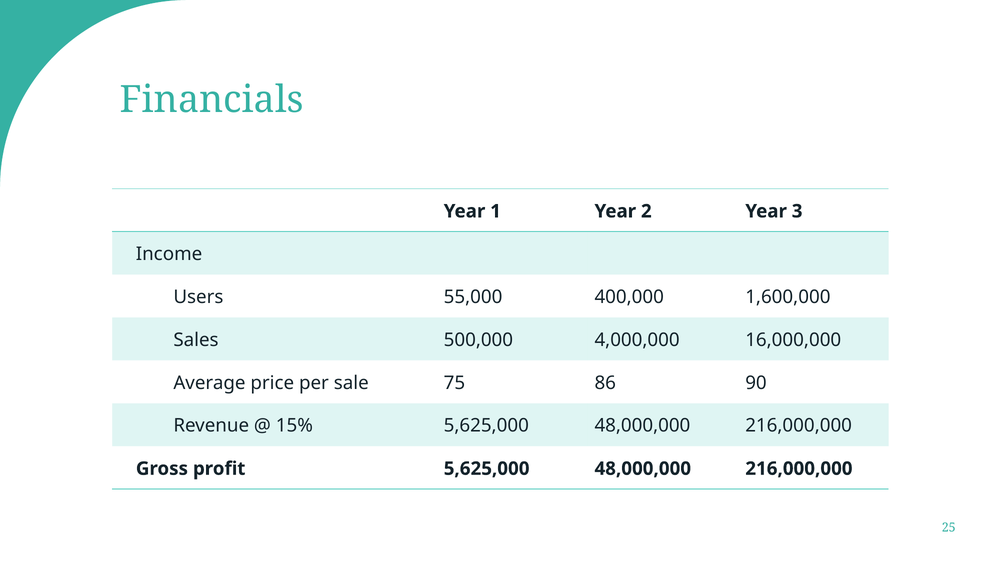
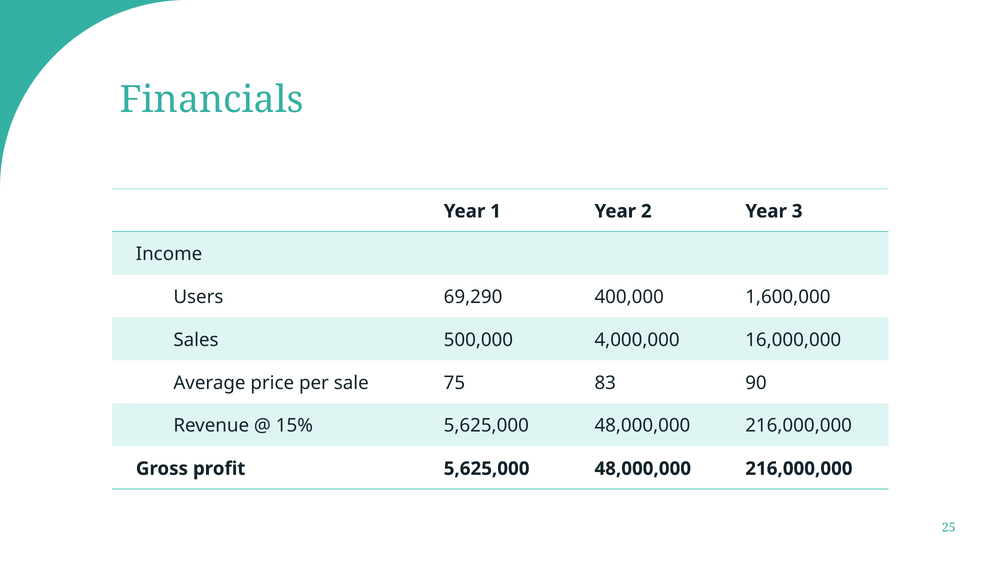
55,000: 55,000 -> 69,290
86: 86 -> 83
